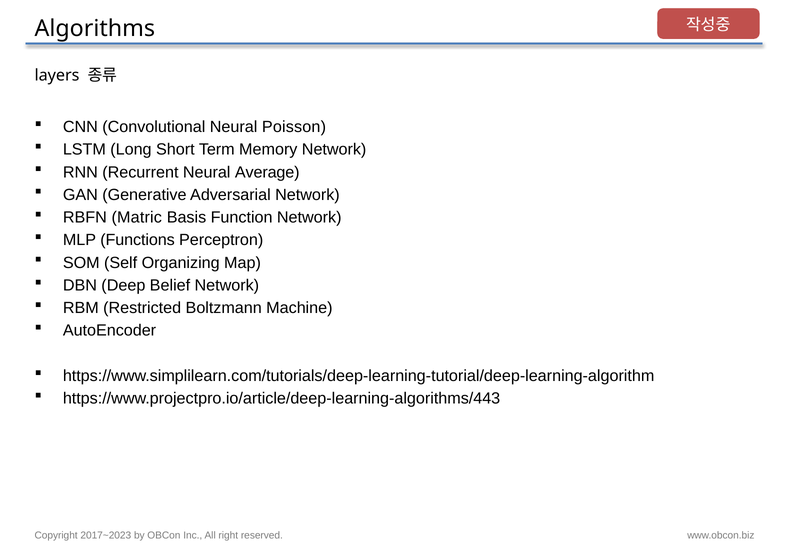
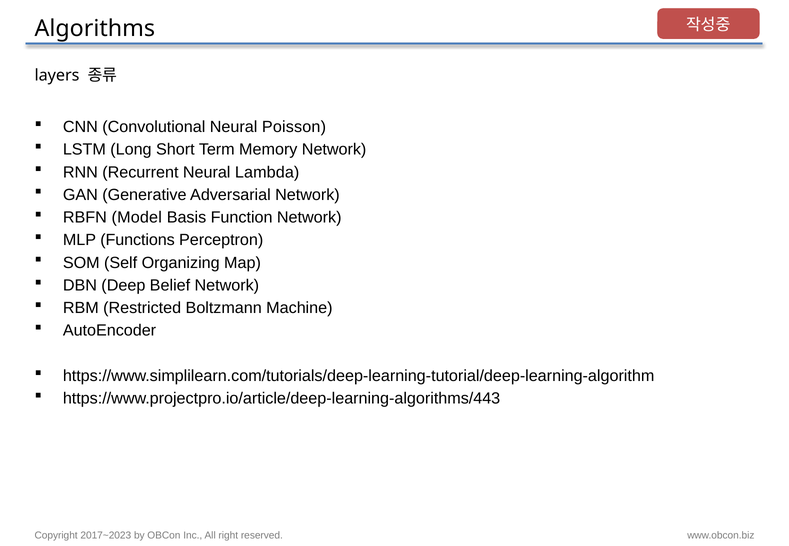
Average: Average -> Lambda
Matric: Matric -> Model
